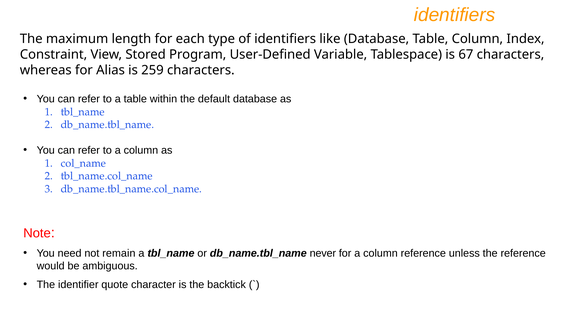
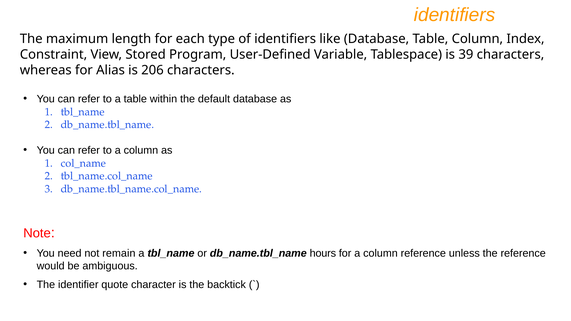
67: 67 -> 39
259: 259 -> 206
never: never -> hours
